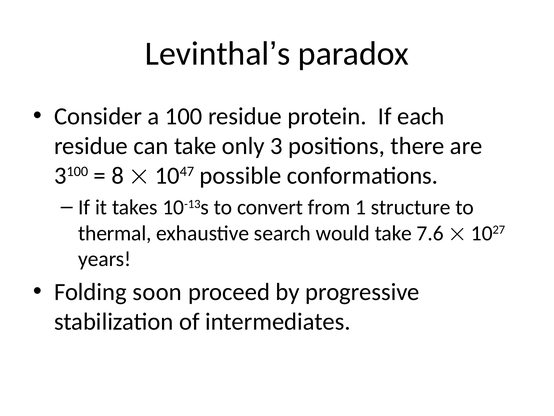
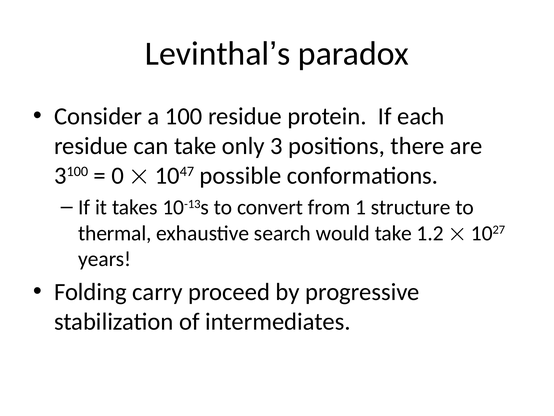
8: 8 -> 0
7.6: 7.6 -> 1.2
soon: soon -> carry
